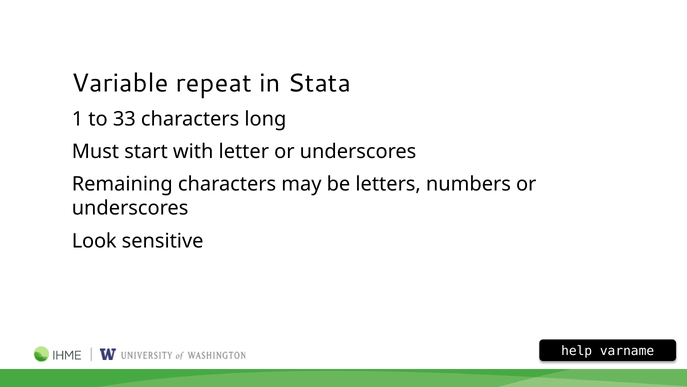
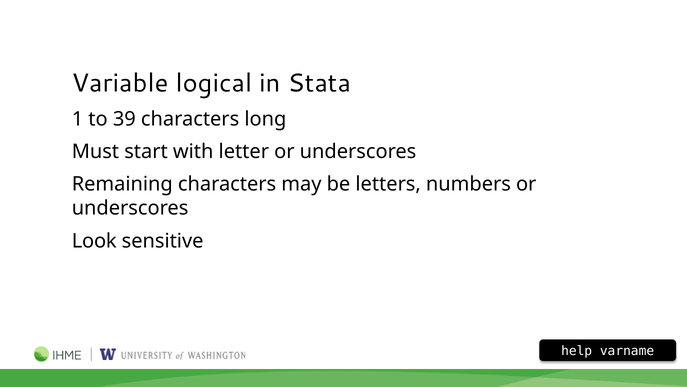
repeat: repeat -> logical
33: 33 -> 39
